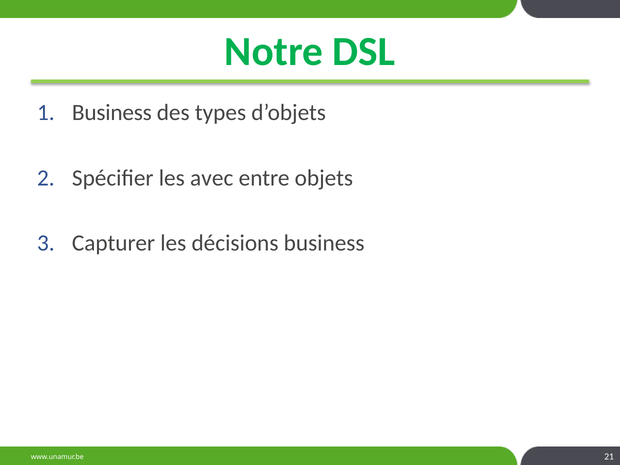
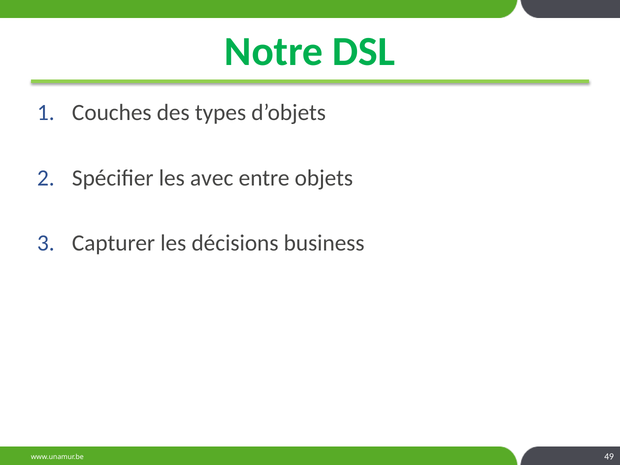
Business at (112, 113): Business -> Couches
21: 21 -> 49
